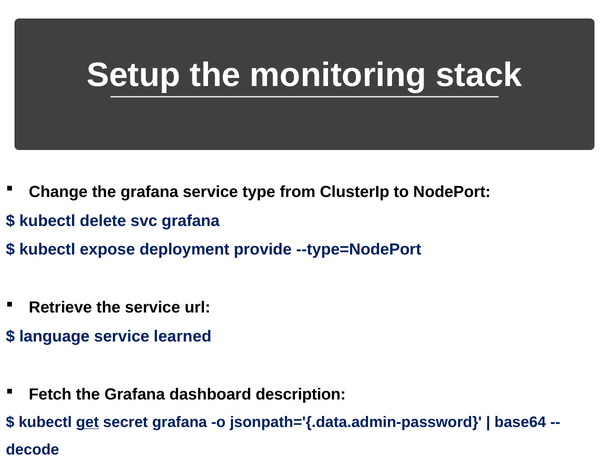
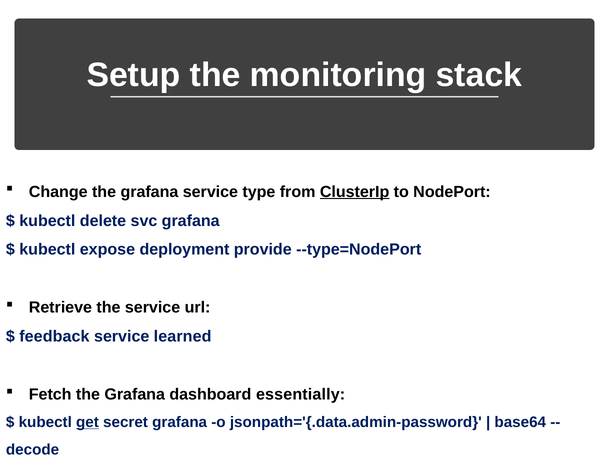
ClusterIp underline: none -> present
language: language -> feedback
description: description -> essentially
